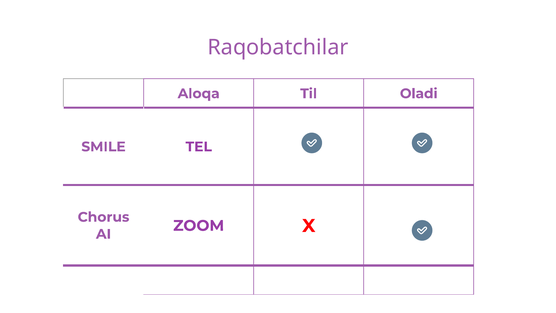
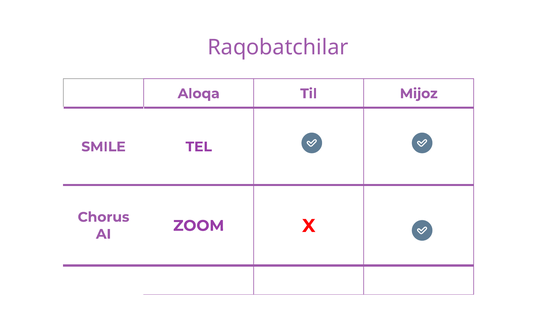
Oladi: Oladi -> Mijoz
